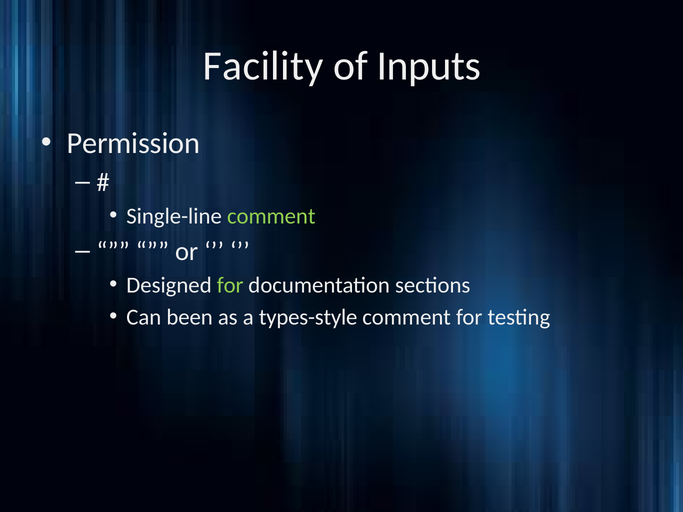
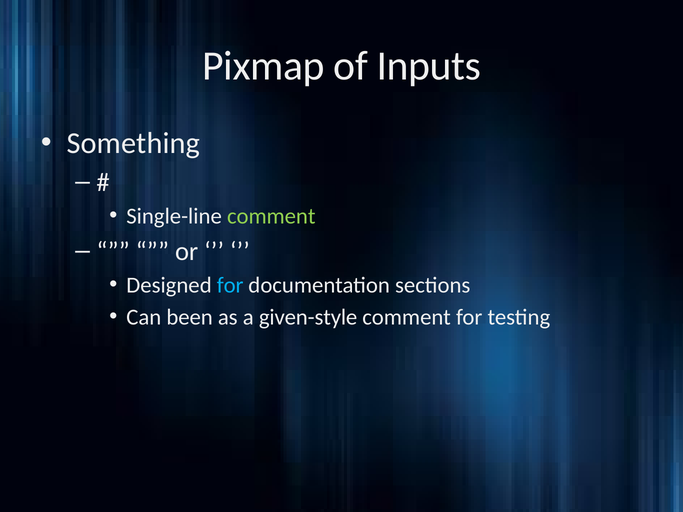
Facility: Facility -> Pixmap
Permission: Permission -> Something
for at (230, 285) colour: light green -> light blue
types-style: types-style -> given-style
